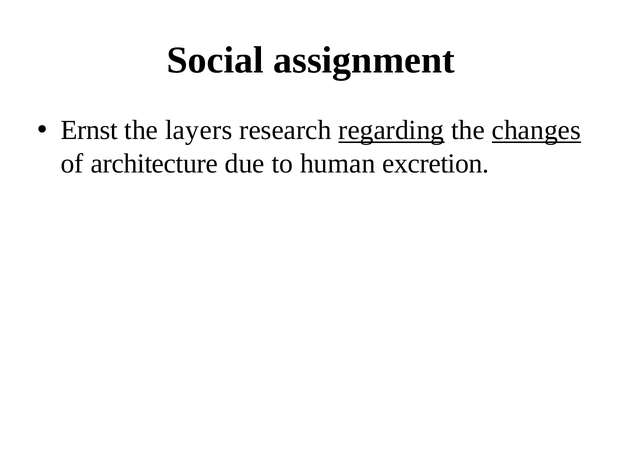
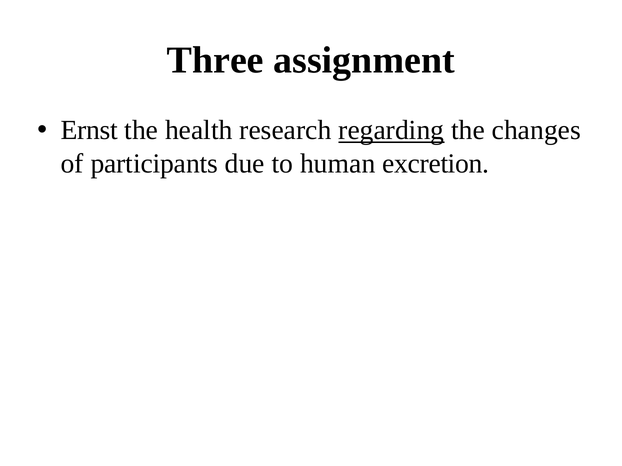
Social: Social -> Three
layers: layers -> health
changes underline: present -> none
architecture: architecture -> participants
